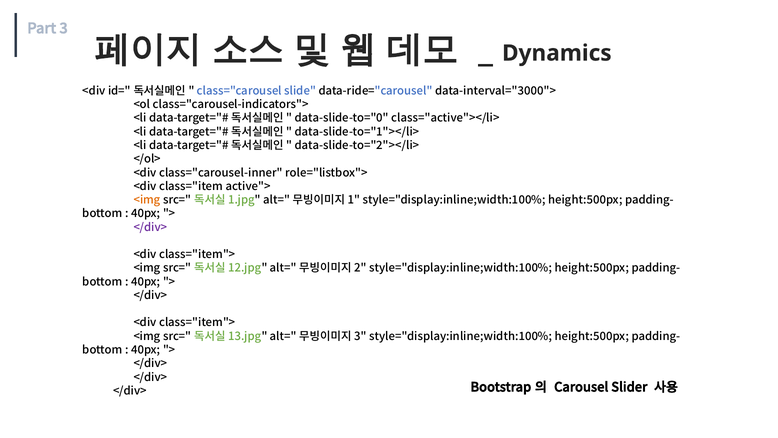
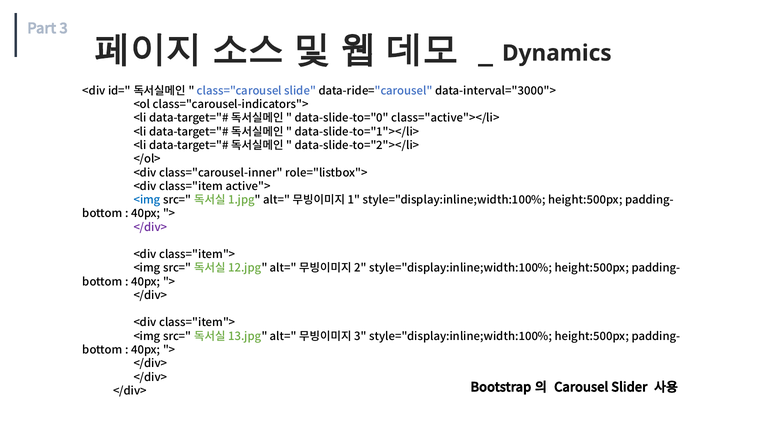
<img at (147, 200) colour: orange -> blue
